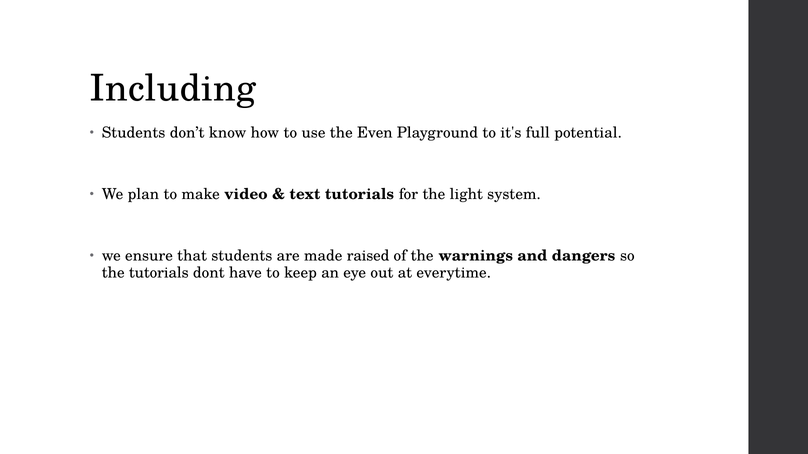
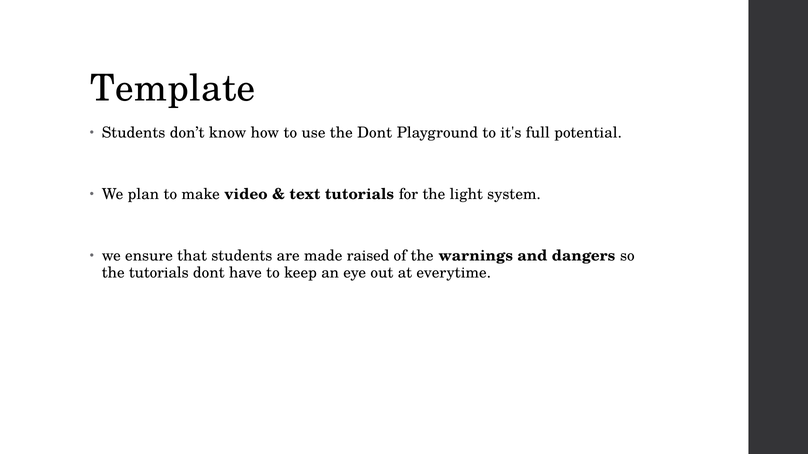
Including: Including -> Template
the Even: Even -> Dont
